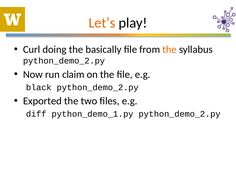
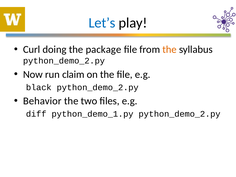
Let’s colour: orange -> blue
basically: basically -> package
Exported: Exported -> Behavior
